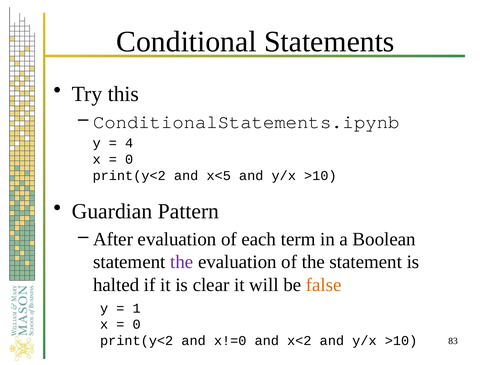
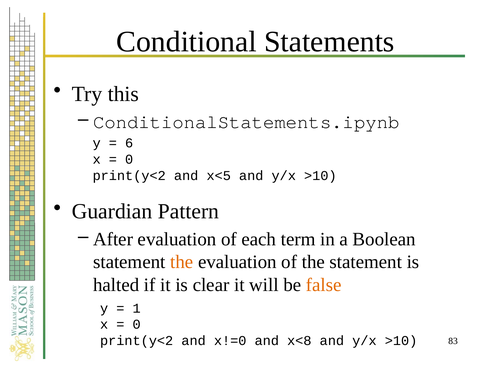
4: 4 -> 6
the at (182, 262) colour: purple -> orange
x<2: x<2 -> x<8
